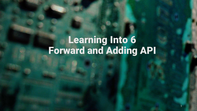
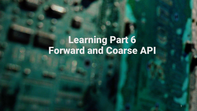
Into: Into -> Part
Adding: Adding -> Coarse
